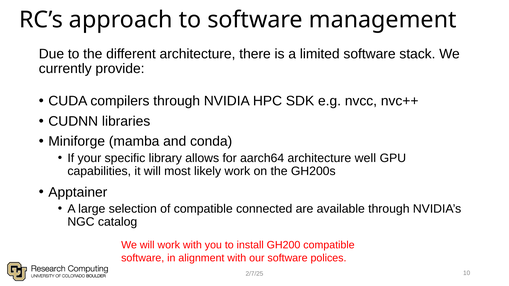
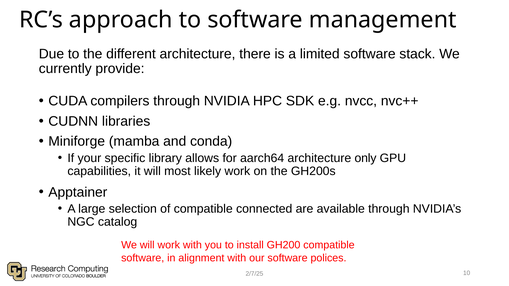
well: well -> only
